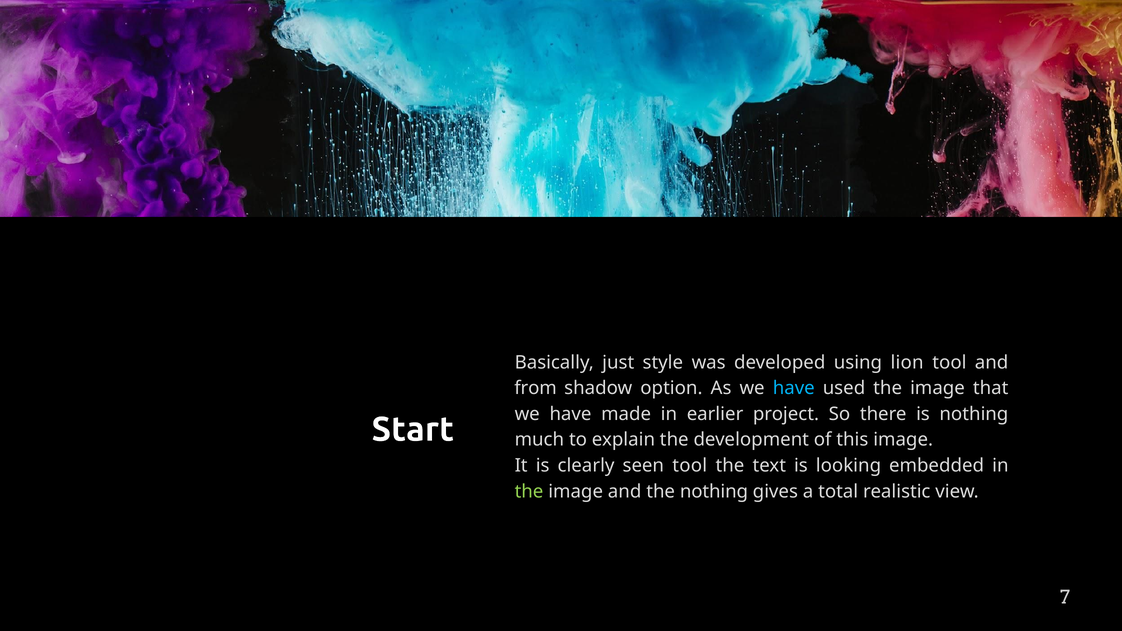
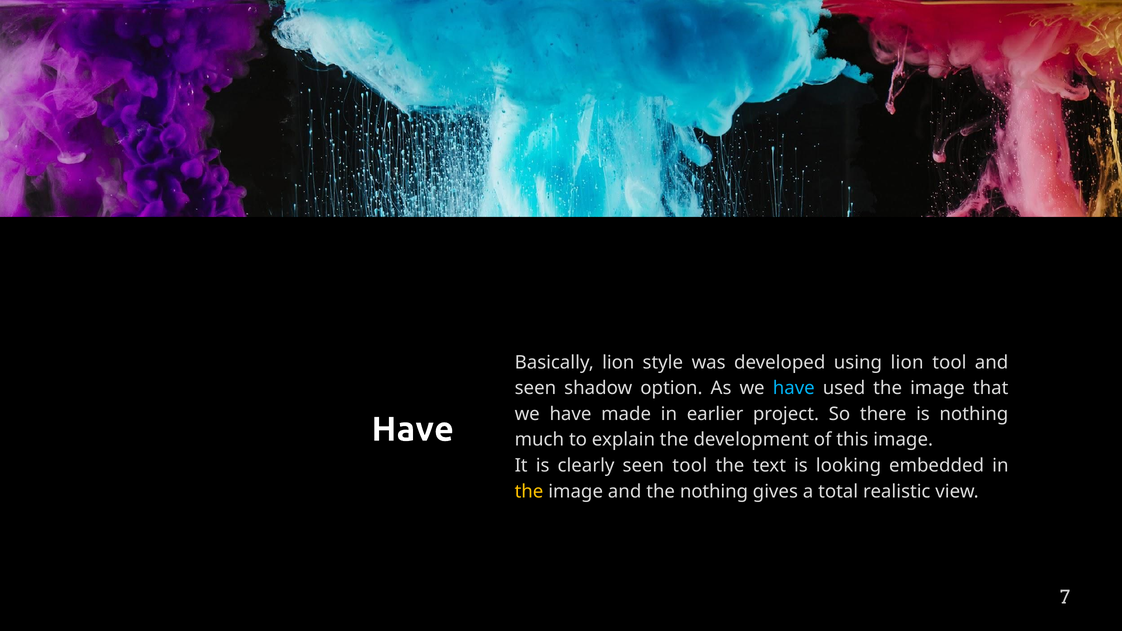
Basically just: just -> lion
from at (536, 388): from -> seen
Start at (413, 429): Start -> Have
the at (529, 491) colour: light green -> yellow
